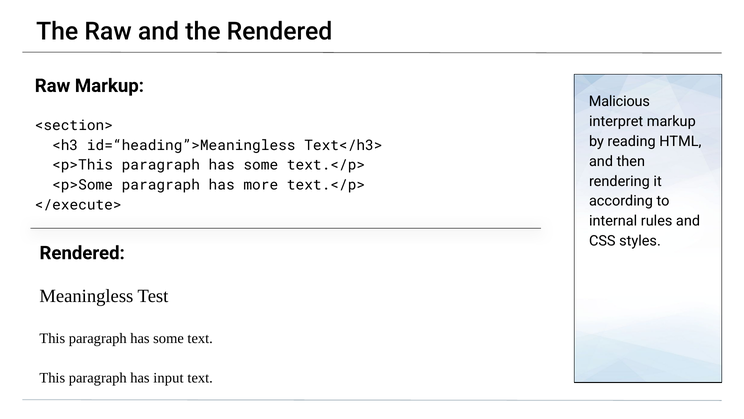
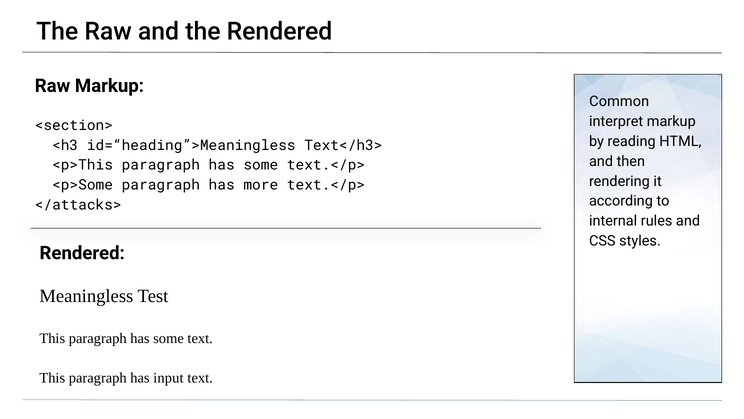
Malicious: Malicious -> Common
</execute>: </execute> -> </attacks>
